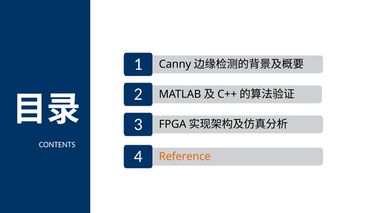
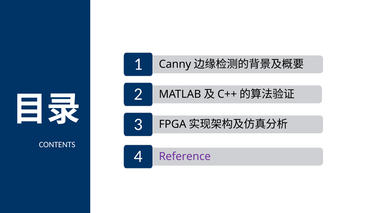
Reference colour: orange -> purple
